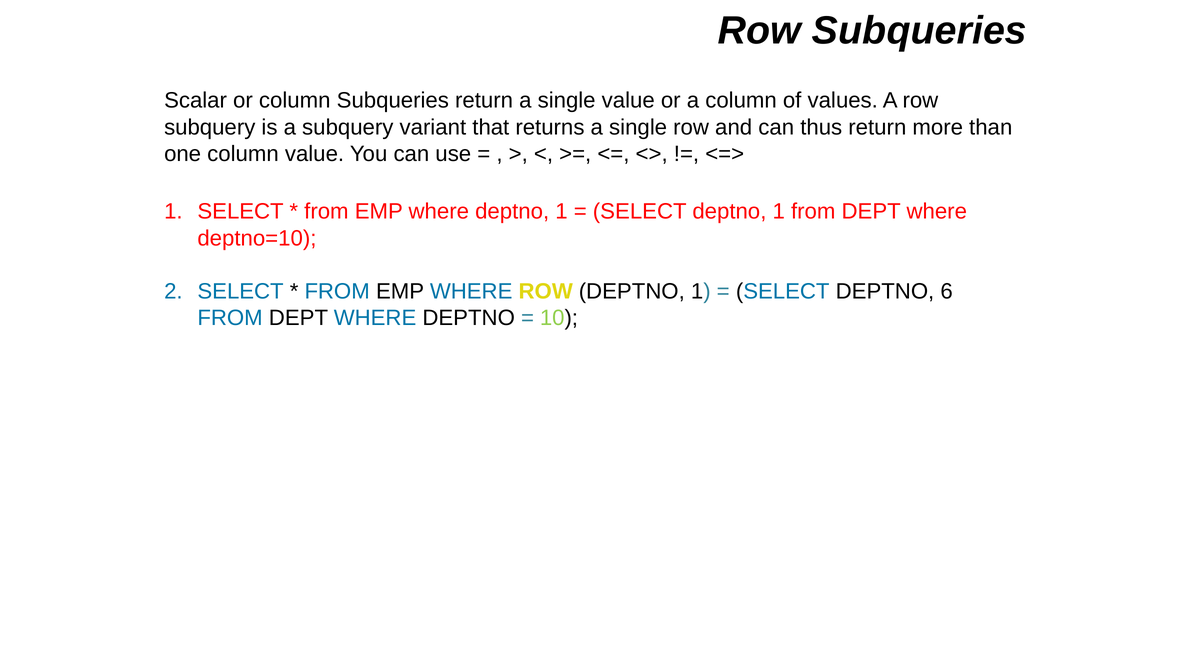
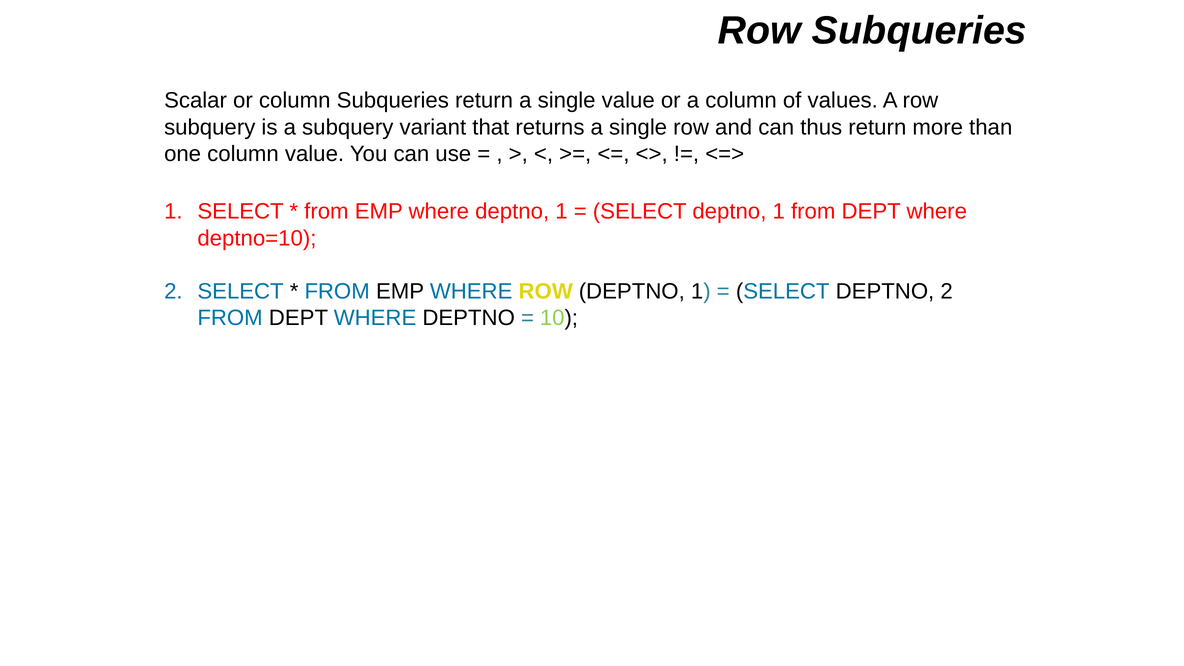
DEPTNO 6: 6 -> 2
